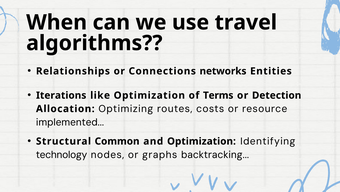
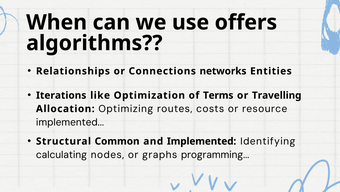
travel: travel -> offers
Detection: Detection -> Travelling
and Optimization: Optimization -> Implemented
technology: technology -> calculating
backtracking: backtracking -> programming
